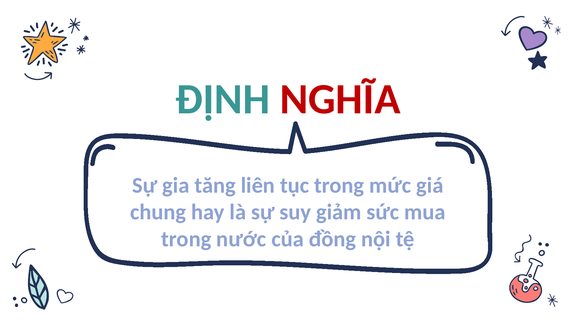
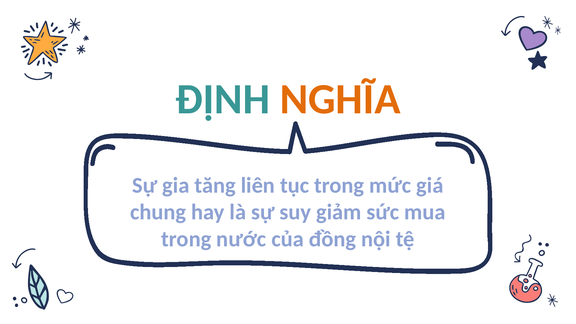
NGHĨA colour: red -> orange
